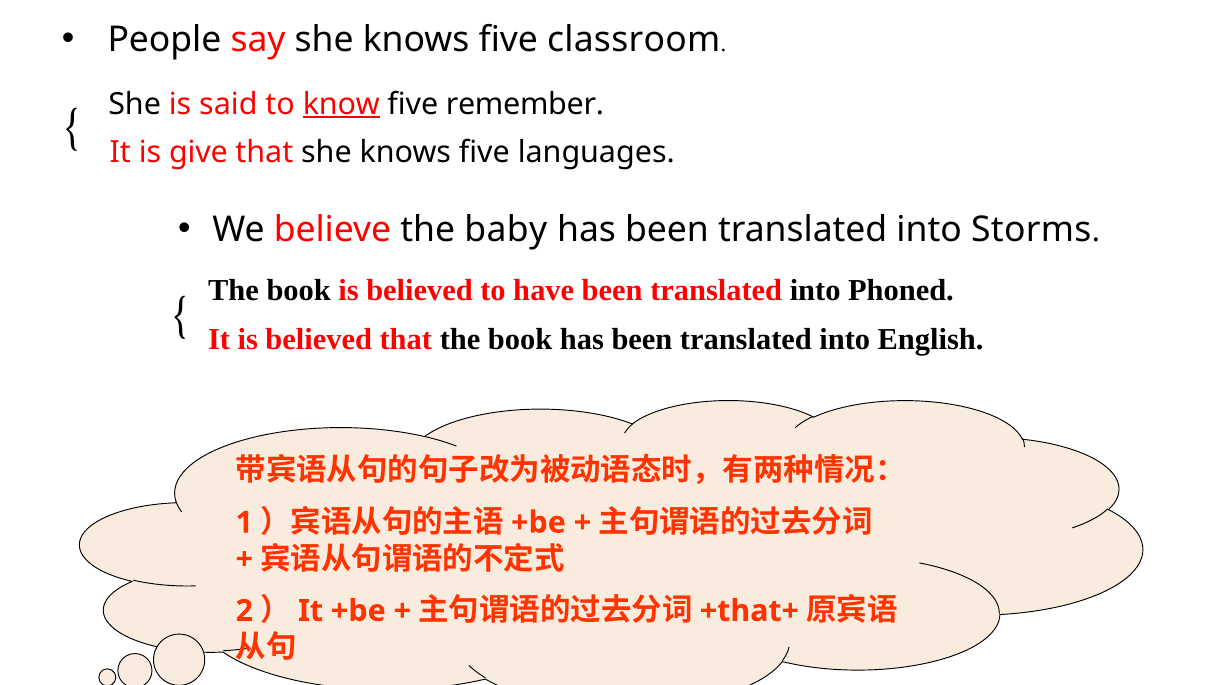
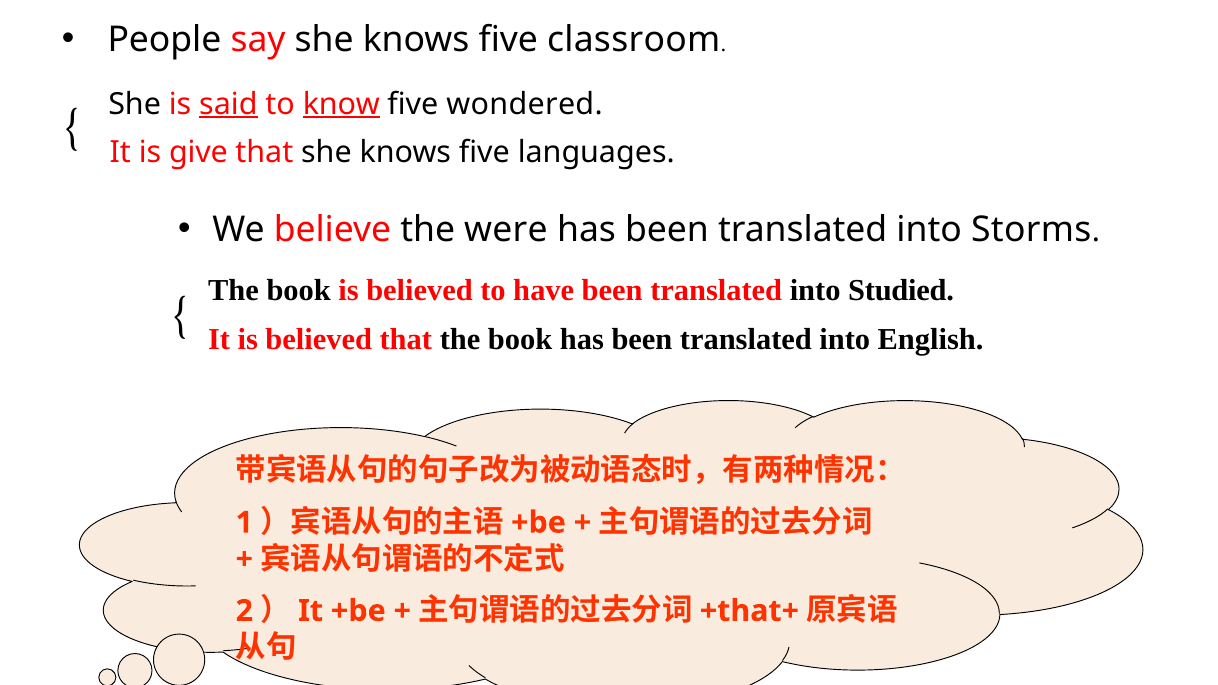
said underline: none -> present
remember: remember -> wondered
baby: baby -> were
Phoned: Phoned -> Studied
